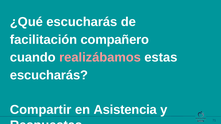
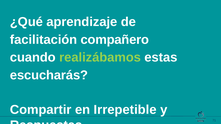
¿Qué escucharás: escucharás -> aprendizaje
realizábamos colour: pink -> light green
Asistencia: Asistencia -> Irrepetible
